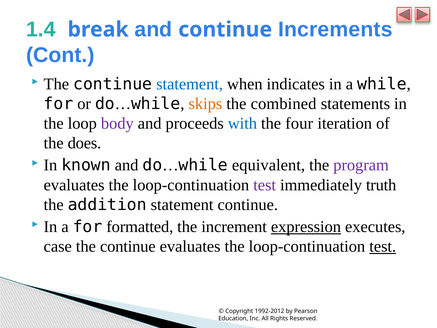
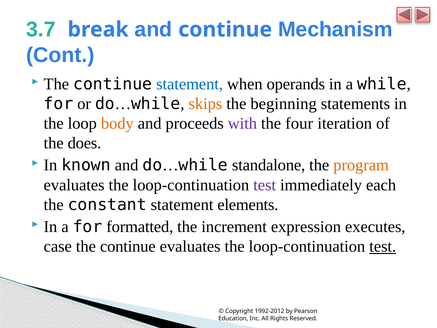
1.4: 1.4 -> 3.7
Increments: Increments -> Mechanism
indicates: indicates -> operands
combined: combined -> beginning
body colour: purple -> orange
with colour: blue -> purple
equivalent: equivalent -> standalone
program colour: purple -> orange
truth: truth -> each
addition: addition -> constant
statement continue: continue -> elements
expression underline: present -> none
